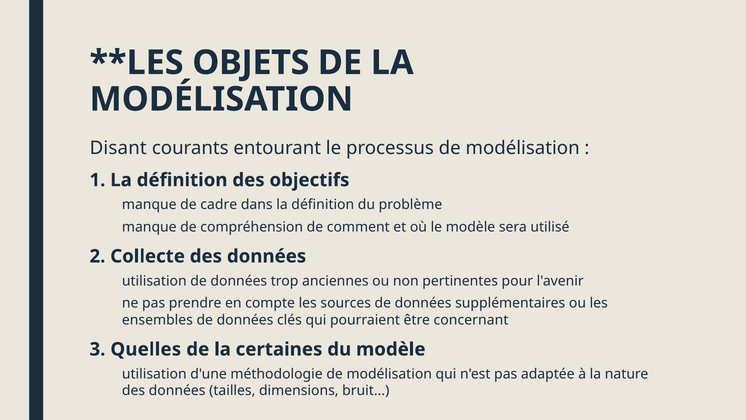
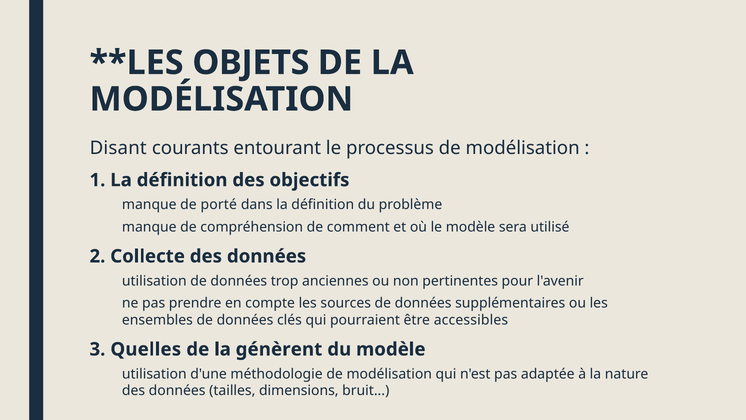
cadre: cadre -> porté
concernant: concernant -> accessibles
certaines: certaines -> génèrent
